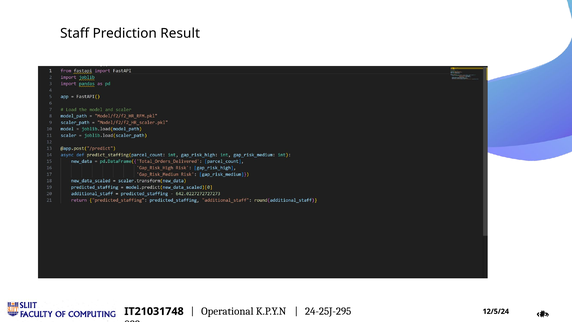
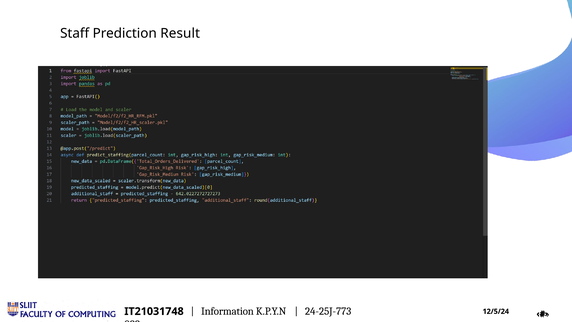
Operational: Operational -> Information
24-25J-295: 24-25J-295 -> 24-25J-773
